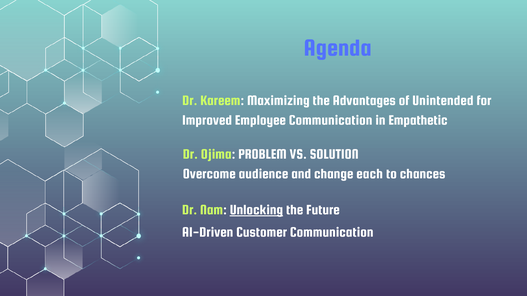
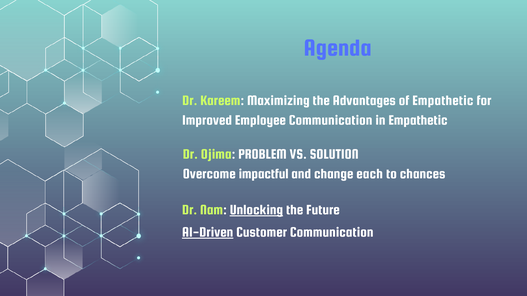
of Unintended: Unintended -> Empathetic
audience: audience -> impactful
AI-Driven underline: none -> present
